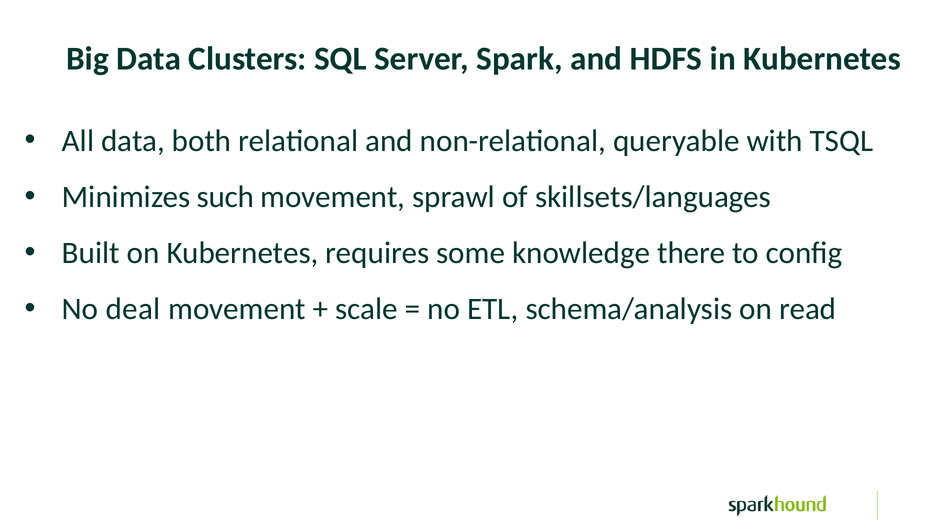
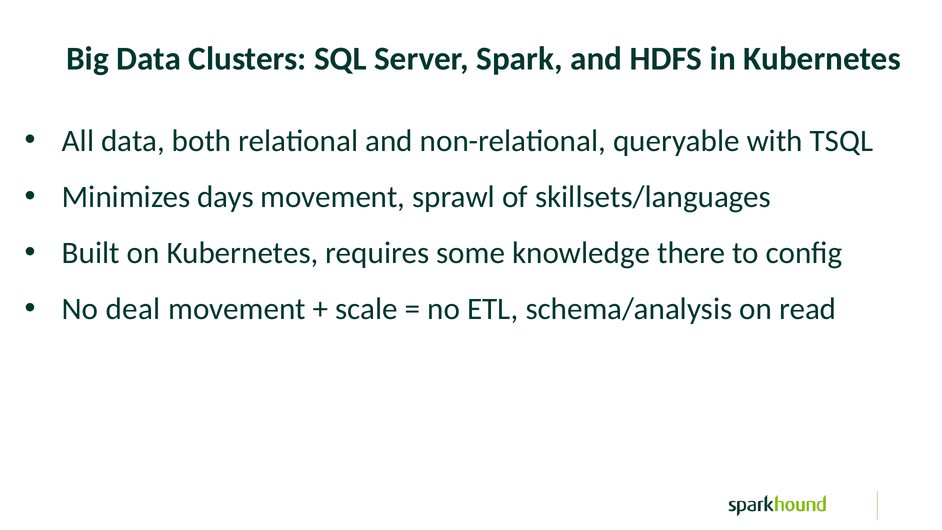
such: such -> days
